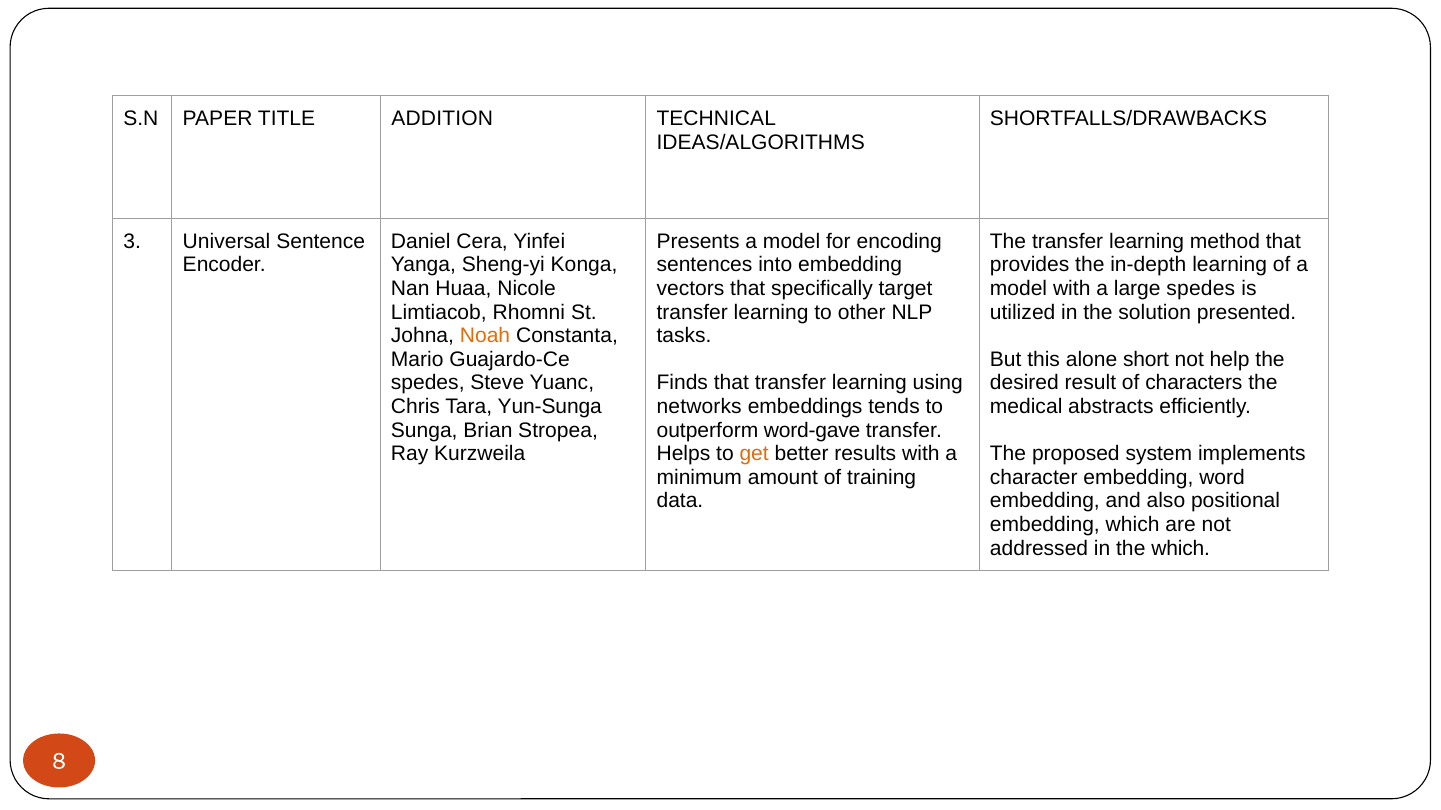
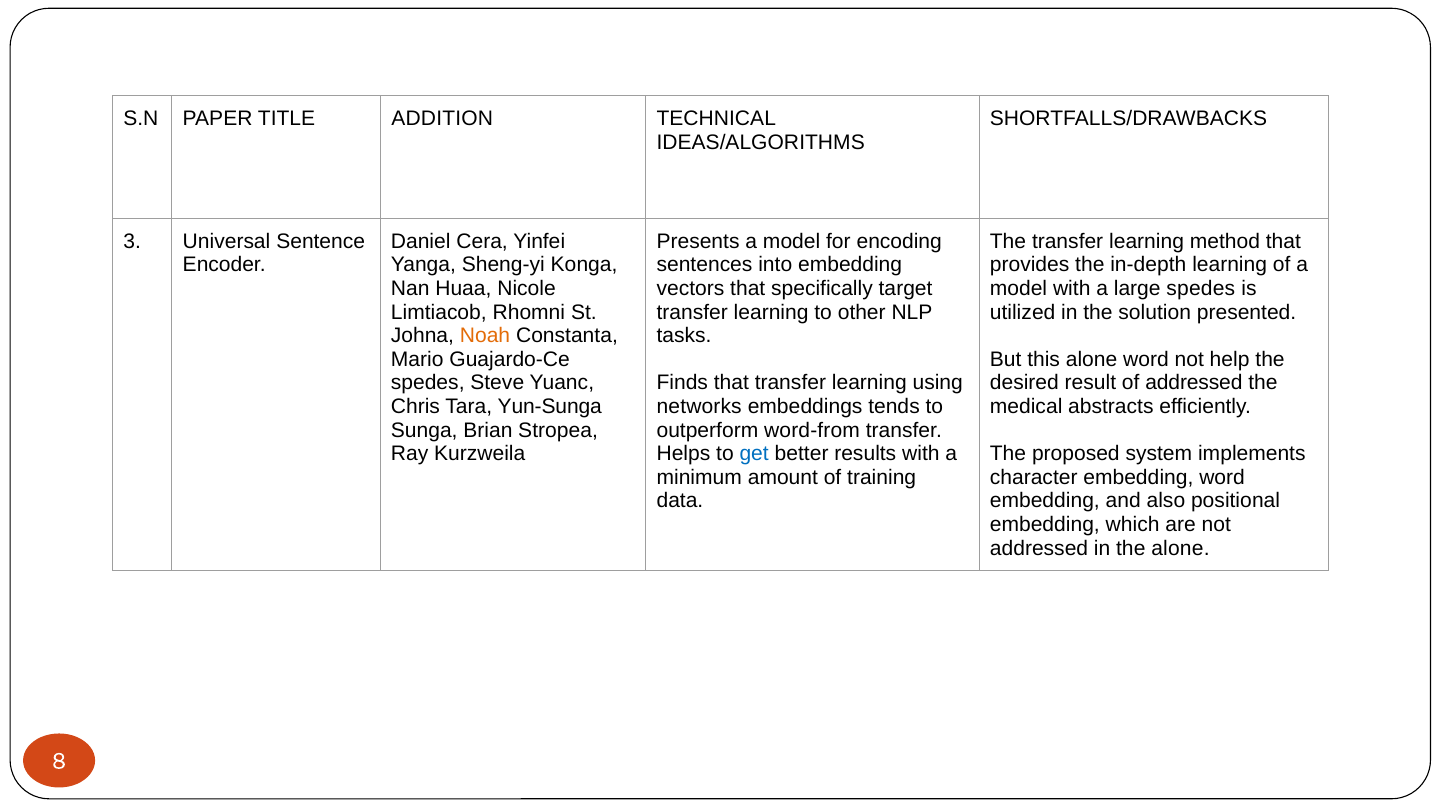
alone short: short -> word
of characters: characters -> addressed
word-gave: word-gave -> word-from
get colour: orange -> blue
the which: which -> alone
